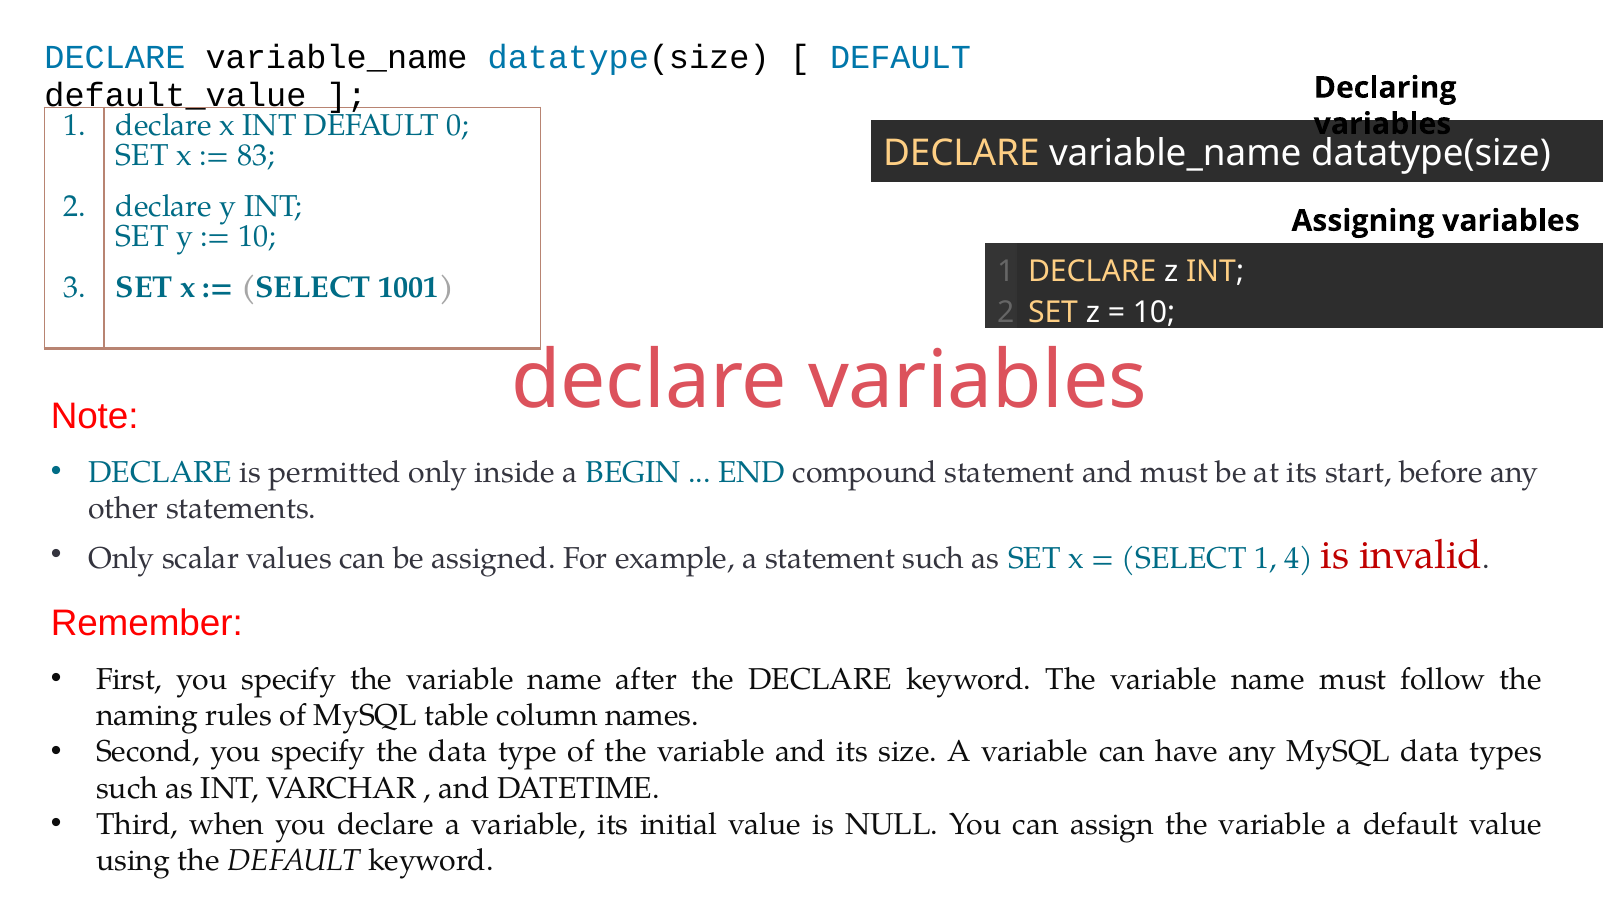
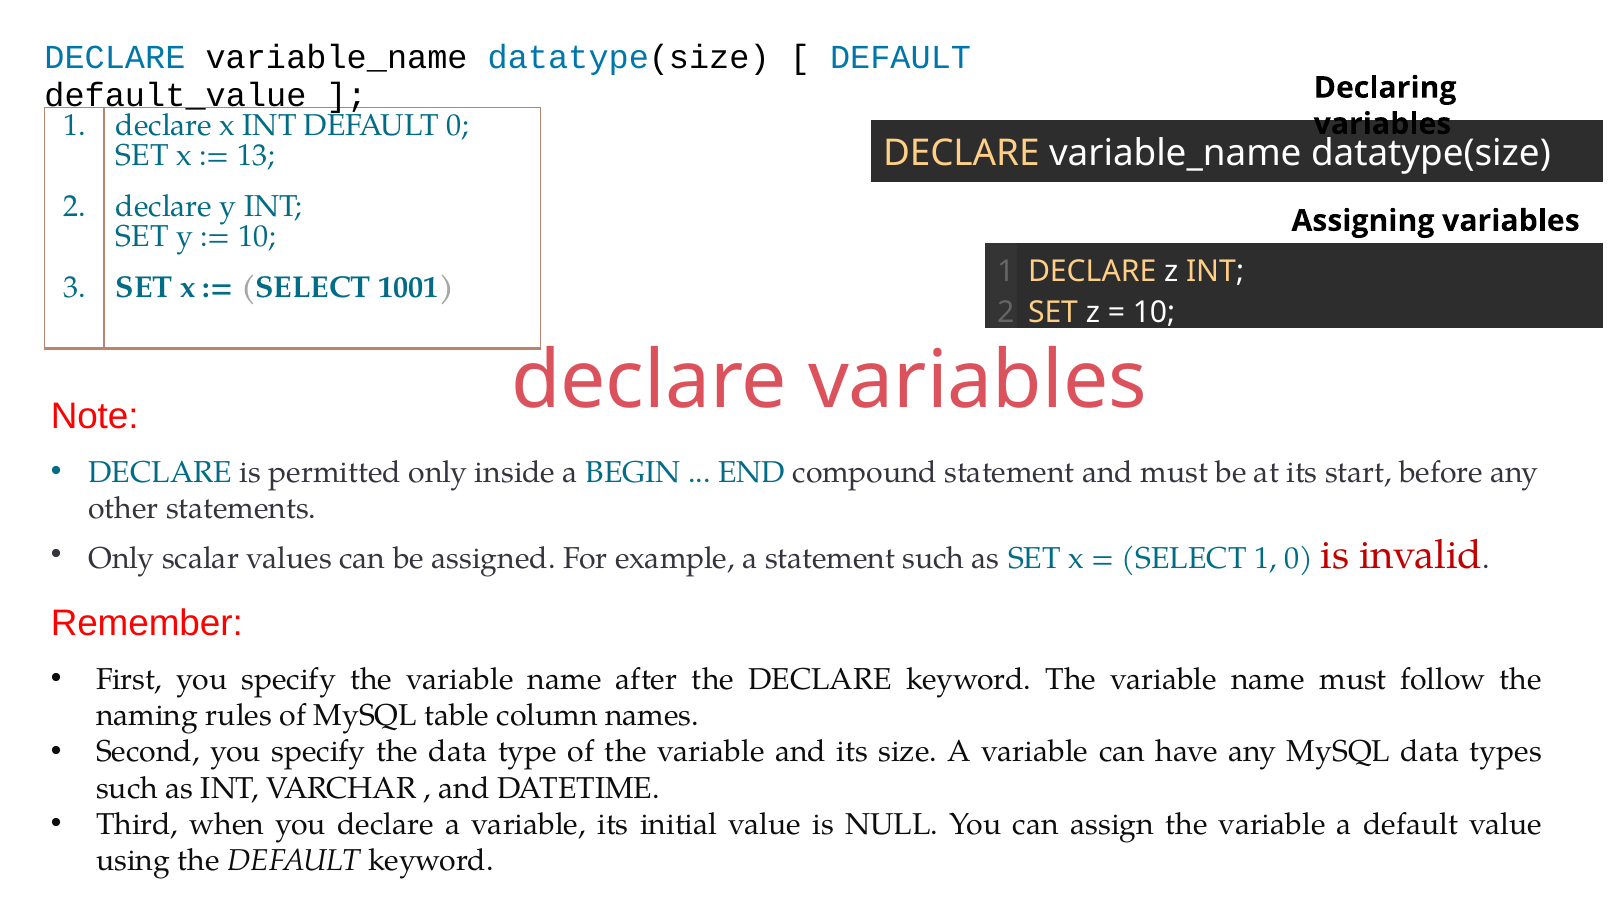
83: 83 -> 13
1 4: 4 -> 0
